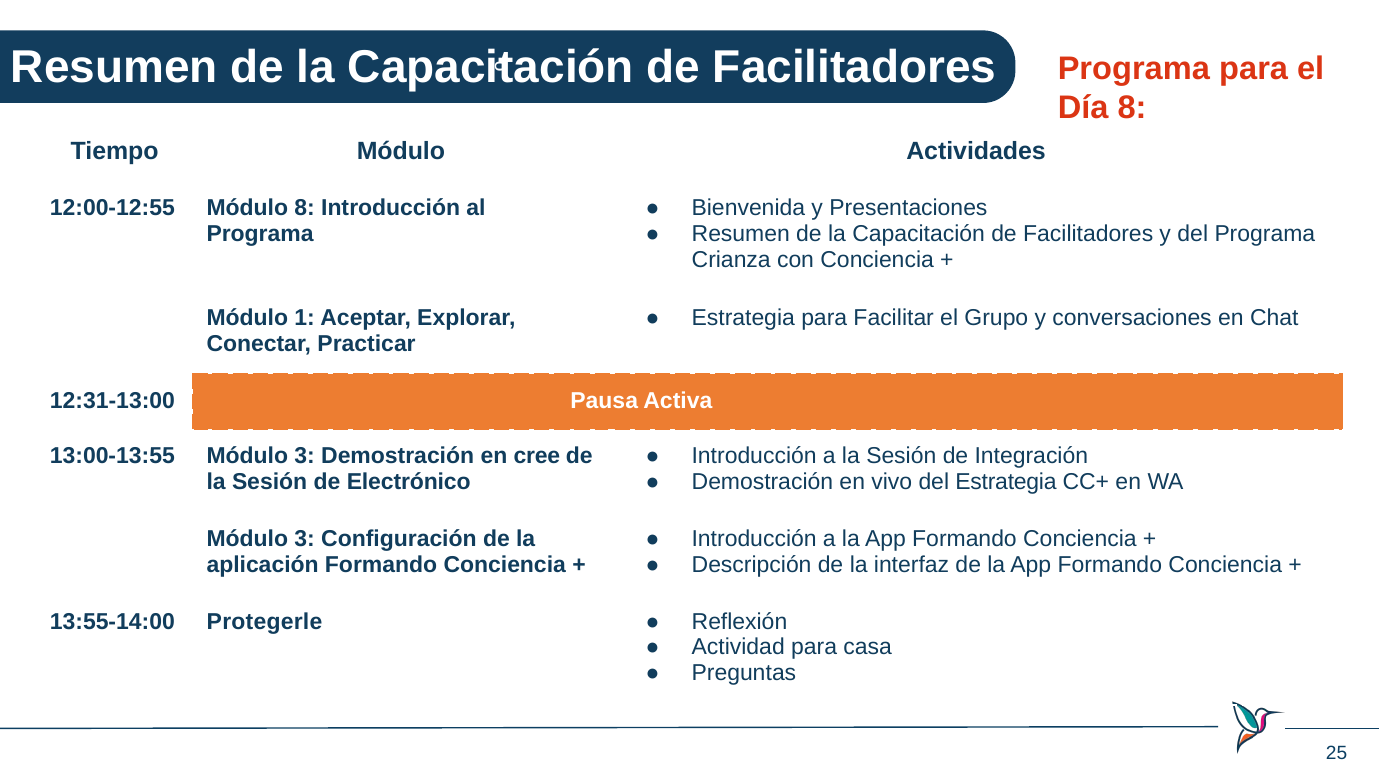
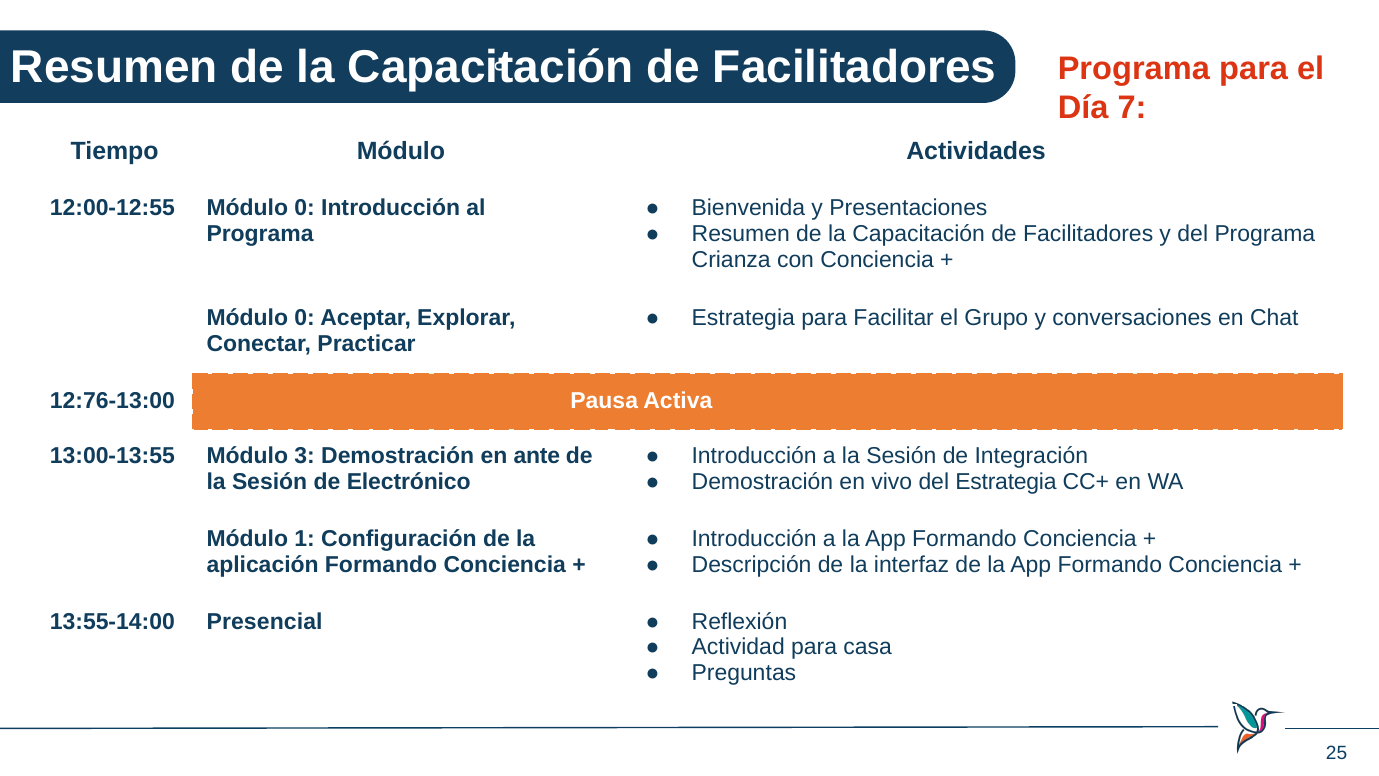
Día 8: 8 -> 7
12:00-12:55 Módulo 8: 8 -> 0
1 at (305, 318): 1 -> 0
12:31-13:00: 12:31-13:00 -> 12:76-13:00
cree: cree -> ante
3 at (305, 539): 3 -> 1
Protegerle: Protegerle -> Presencial
